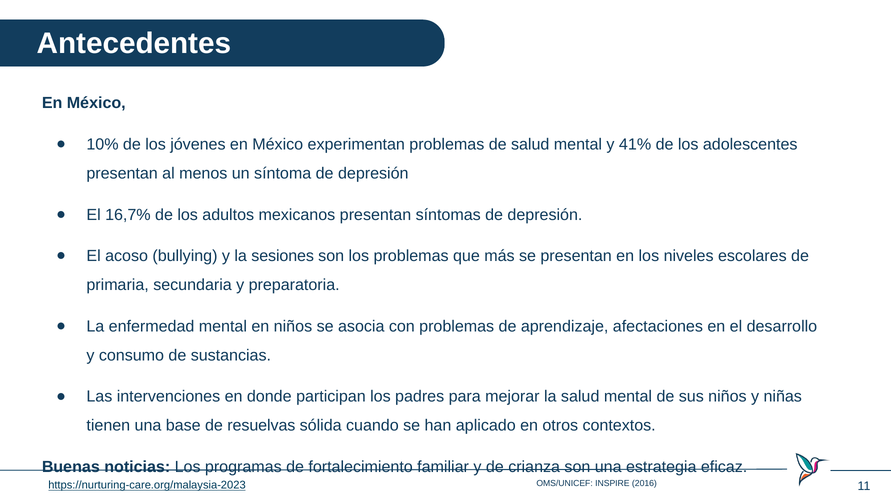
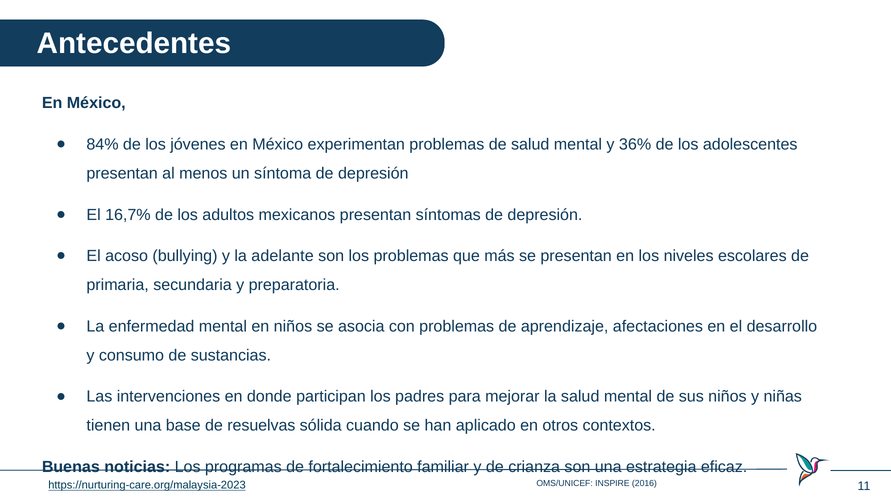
10%: 10% -> 84%
41%: 41% -> 36%
sesiones: sesiones -> adelante
